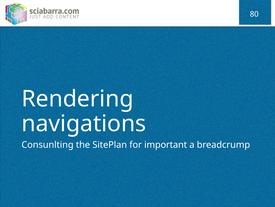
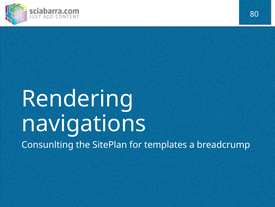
important: important -> templates
